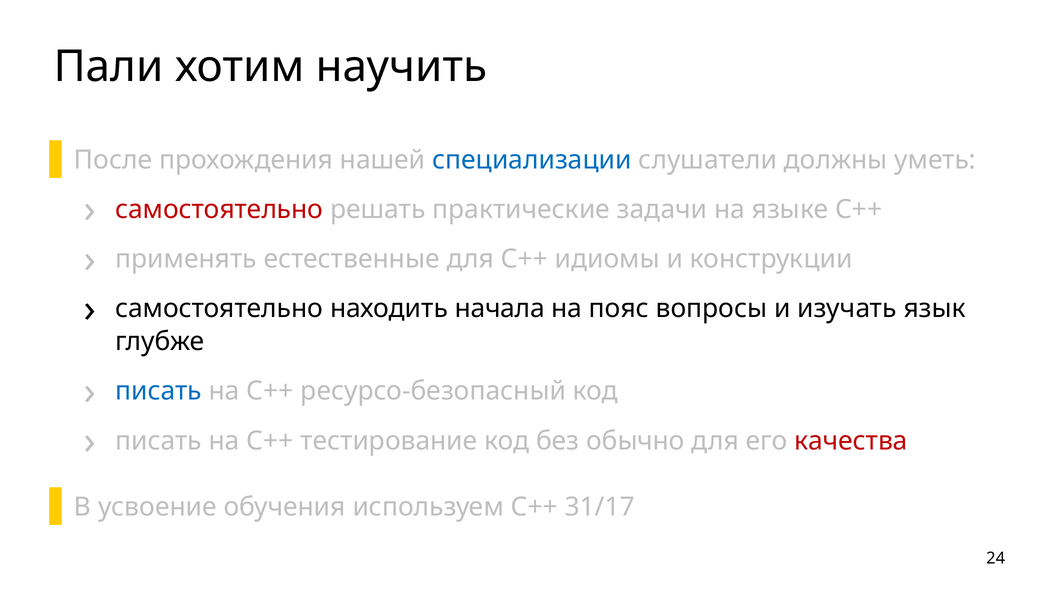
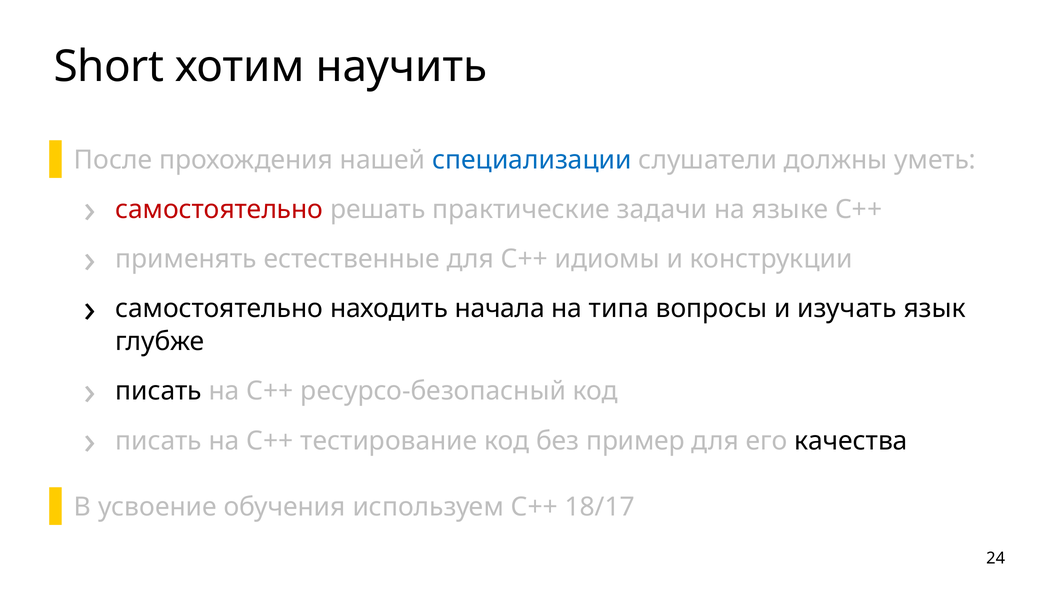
Пали: Пали -> Short
пояс: пояс -> типа
писать at (159, 391) colour: blue -> black
обычно: обычно -> пример
качества colour: red -> black
31/17: 31/17 -> 18/17
